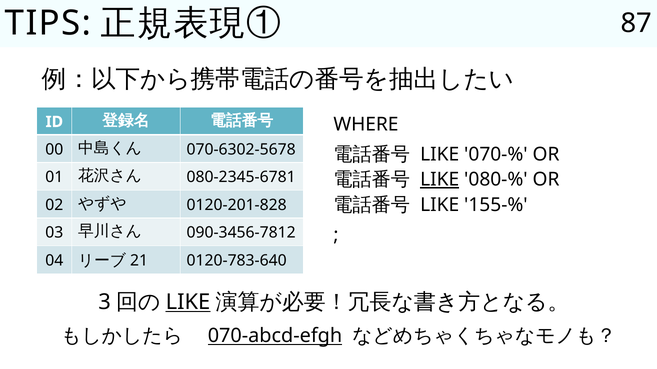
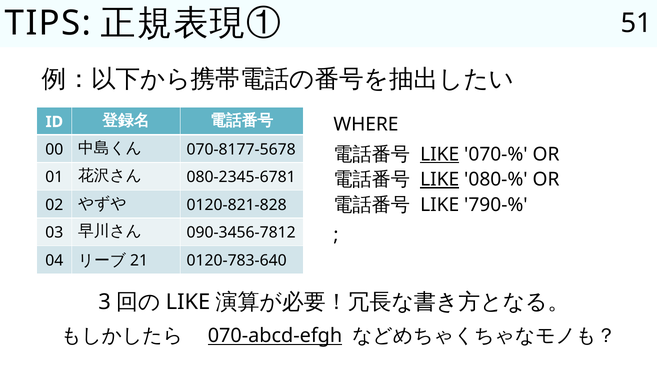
87: 87 -> 51
070-6302-5678: 070-6302-5678 -> 070-8177-5678
LIKE at (440, 155) underline: none -> present
155-%: 155-% -> 790-%
0120-201-828: 0120-201-828 -> 0120-821-828
LIKE at (188, 303) underline: present -> none
